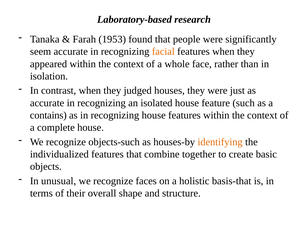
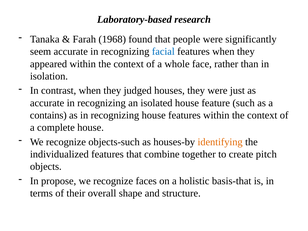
1953: 1953 -> 1968
facial colour: orange -> blue
basic: basic -> pitch
unusual: unusual -> propose
